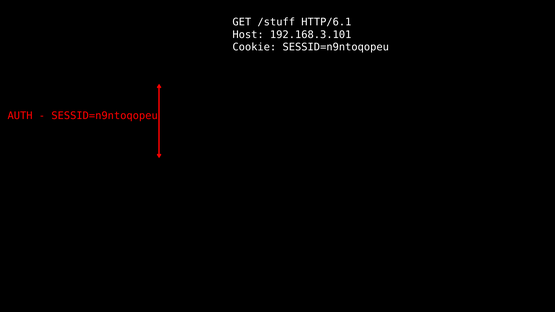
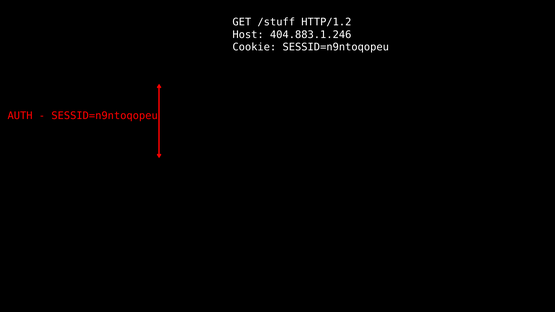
HTTP/6.1: HTTP/6.1 -> HTTP/1.2
192.168.3.101: 192.168.3.101 -> 404.883.1.246
